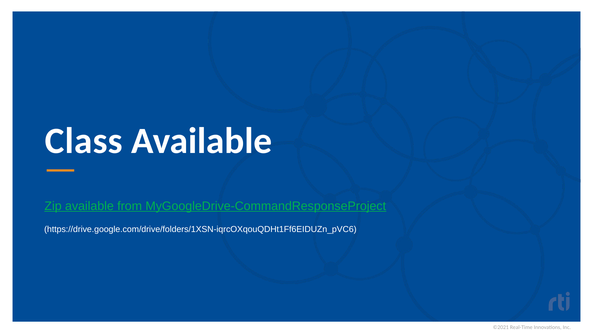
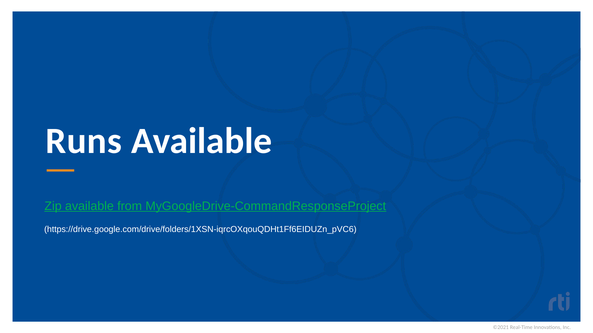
Class: Class -> Runs
